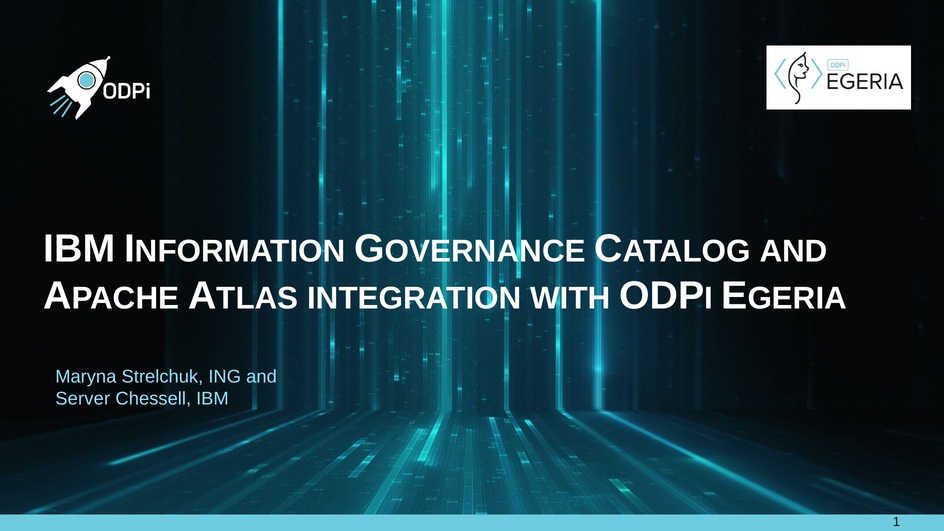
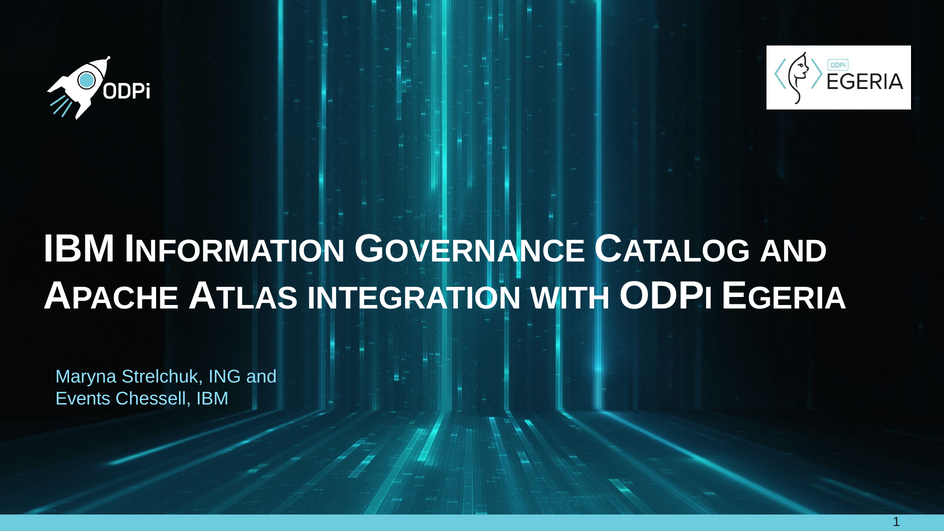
Server: Server -> Events
